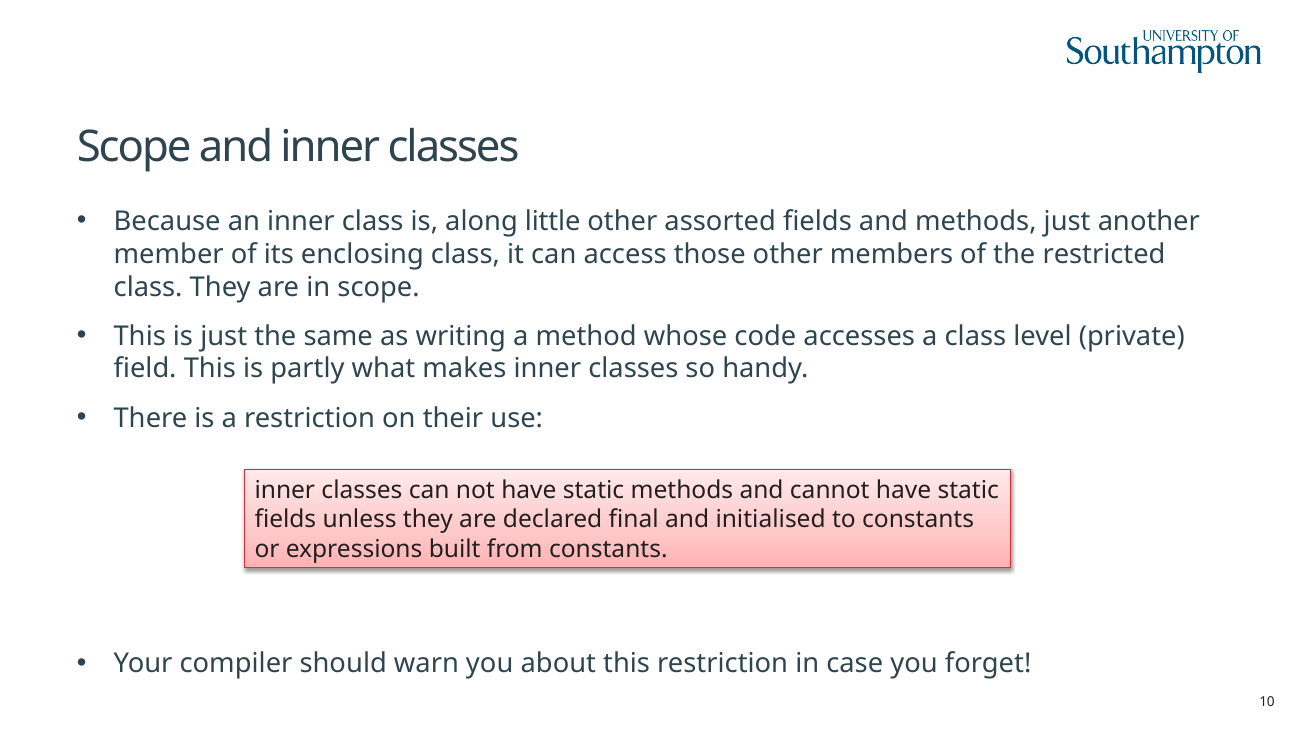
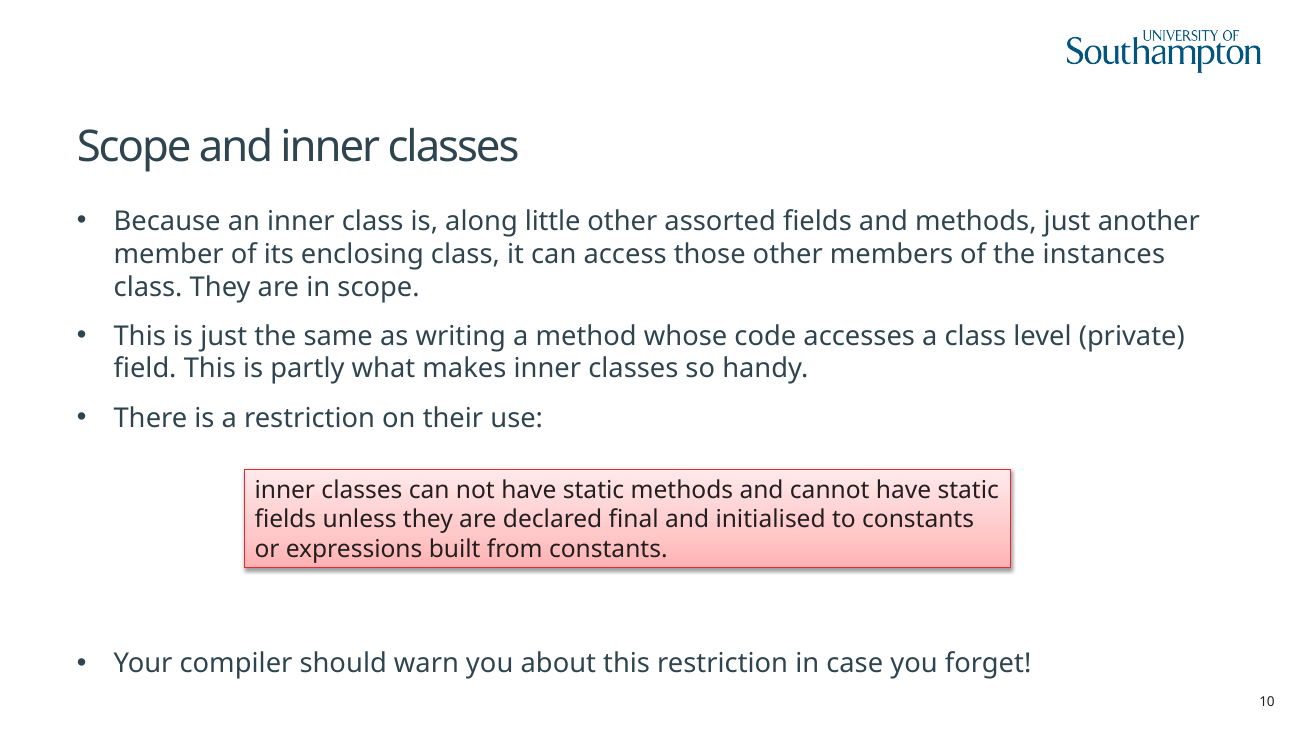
restricted: restricted -> instances
